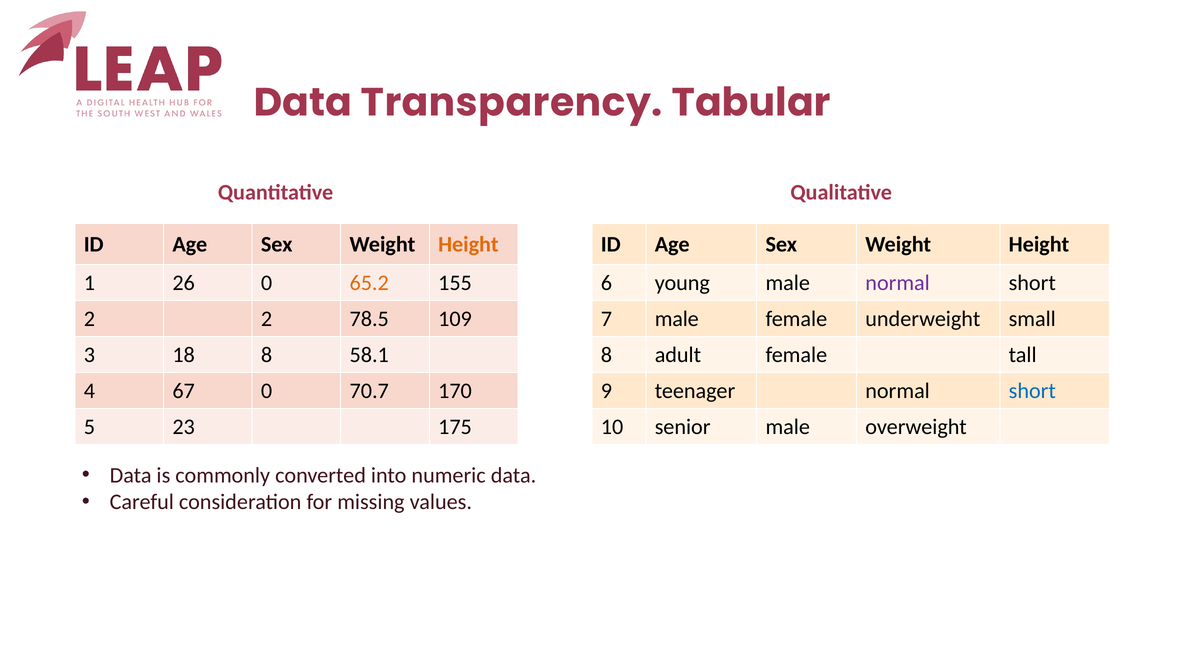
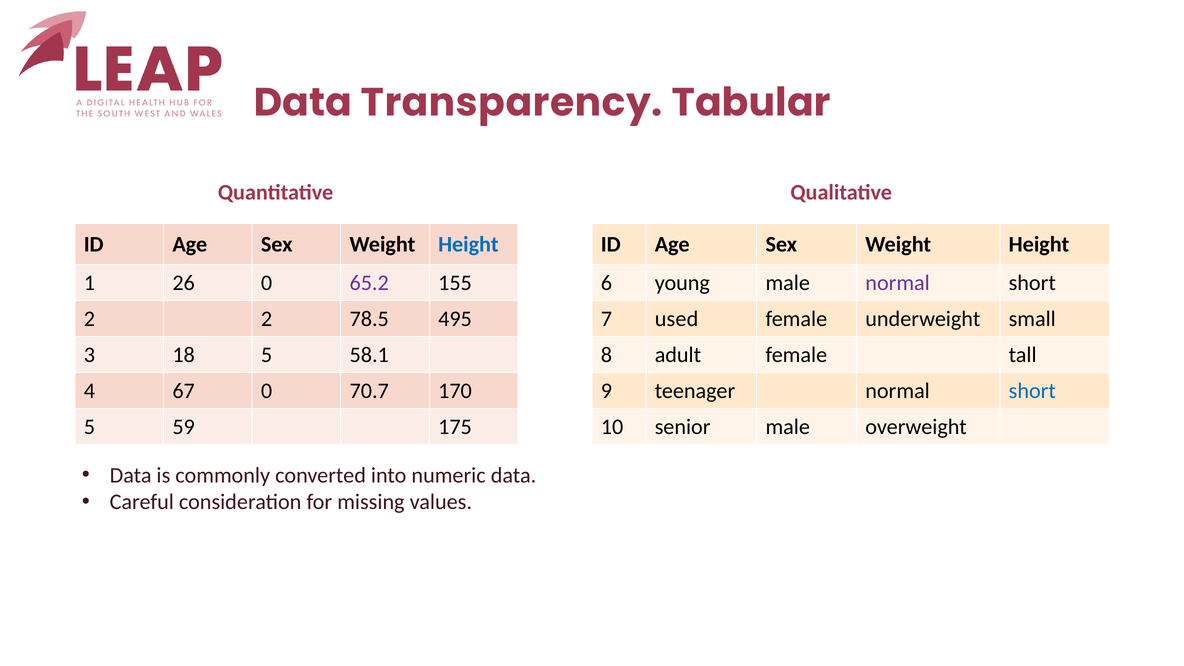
Height at (468, 244) colour: orange -> blue
65.2 colour: orange -> purple
109: 109 -> 495
7 male: male -> used
18 8: 8 -> 5
23: 23 -> 59
